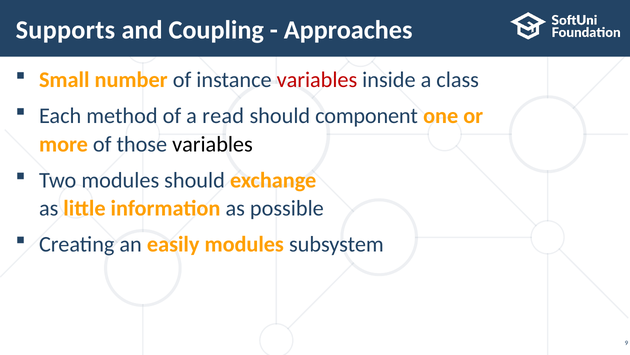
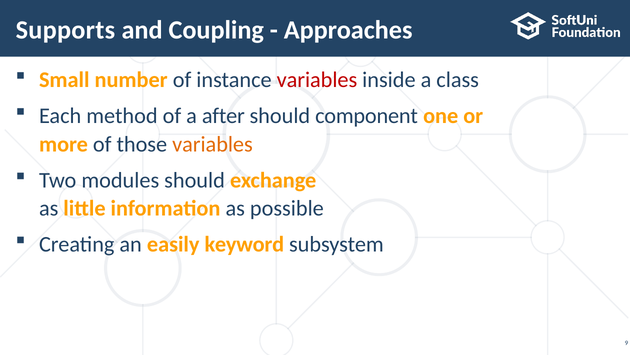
read: read -> after
variables at (212, 144) colour: black -> orange
easily modules: modules -> keyword
